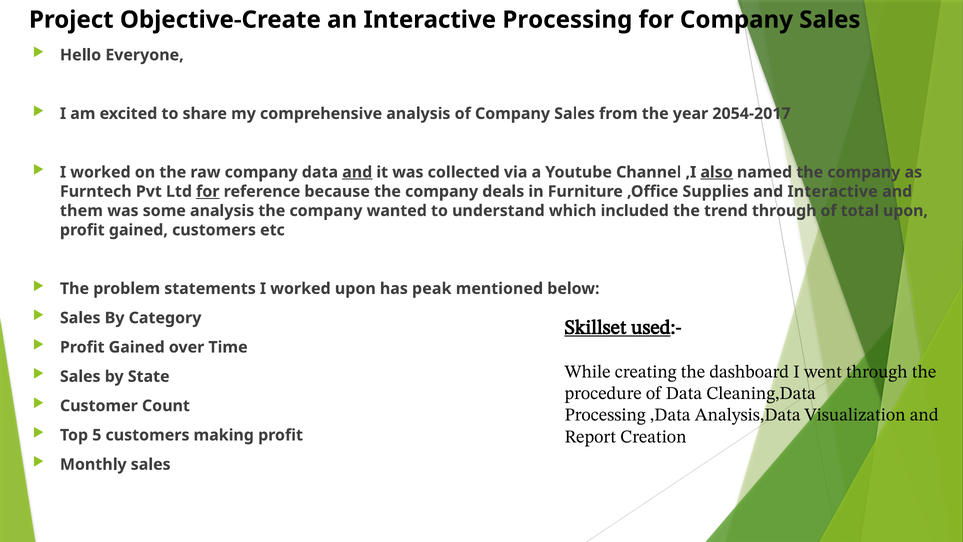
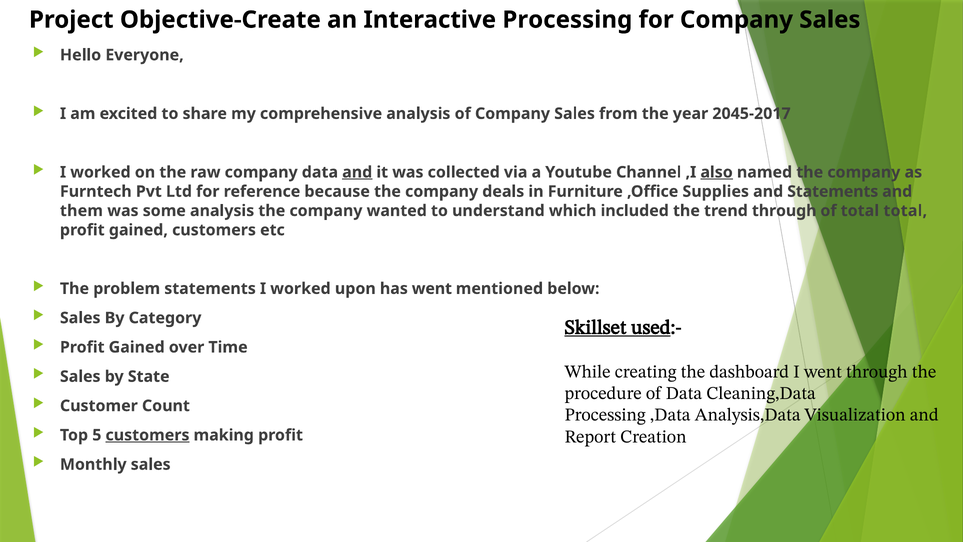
2054-2017: 2054-2017 -> 2045-2017
for at (208, 191) underline: present -> none
and Interactive: Interactive -> Statements
total upon: upon -> total
has peak: peak -> went
customers at (147, 435) underline: none -> present
